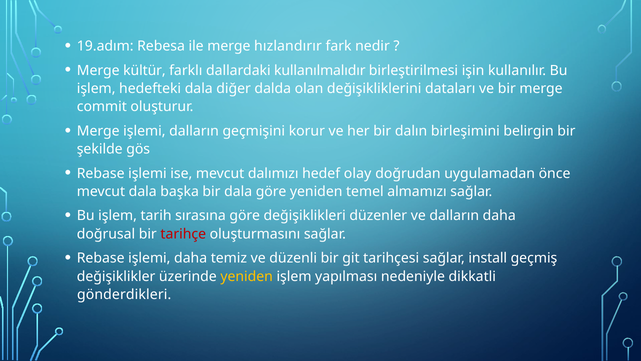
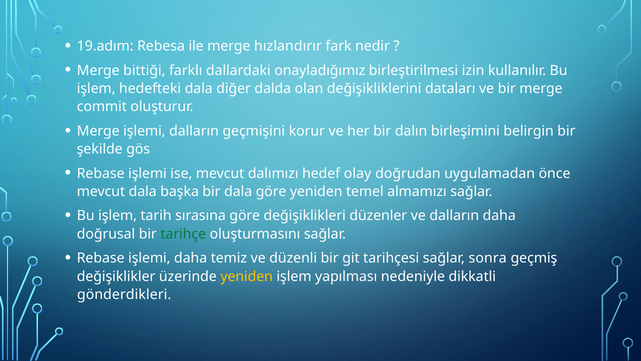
kültür: kültür -> bittiği
kullanılmalıdır: kullanılmalıdır -> onayladığımız
işin: işin -> izin
tarihçe colour: red -> green
install: install -> sonra
